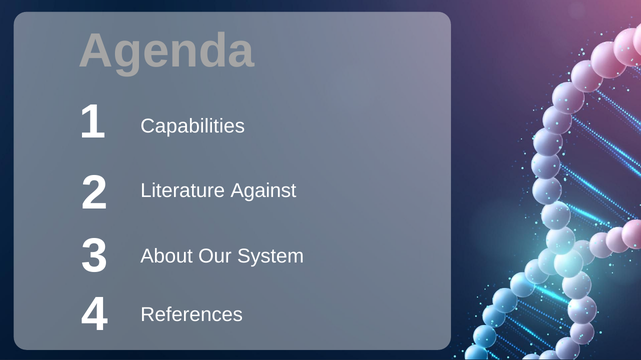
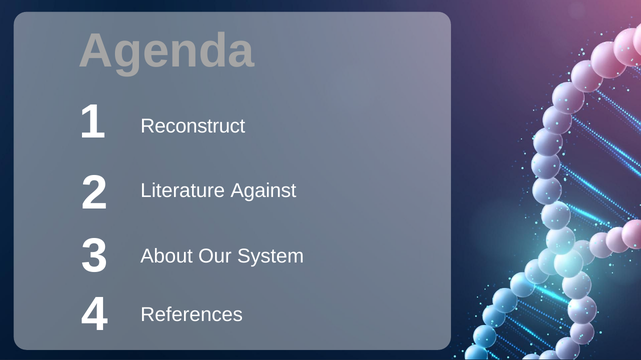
Capabilities: Capabilities -> Reconstruct
